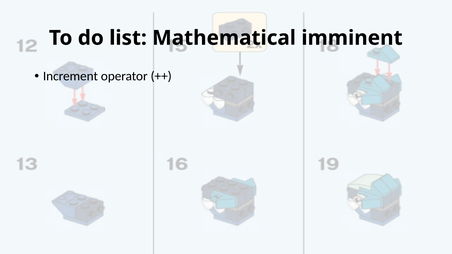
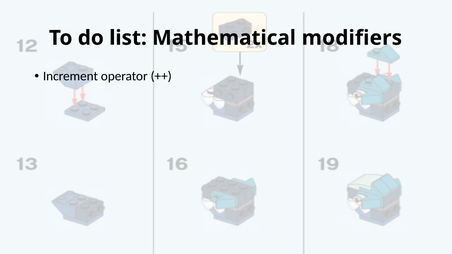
imminent: imminent -> modifiers
